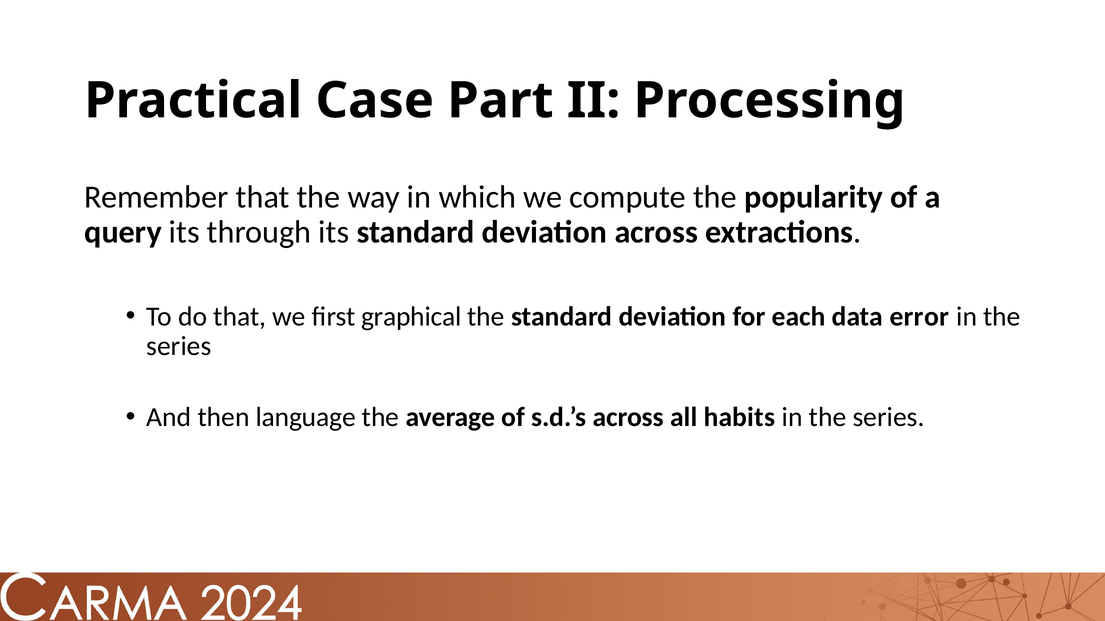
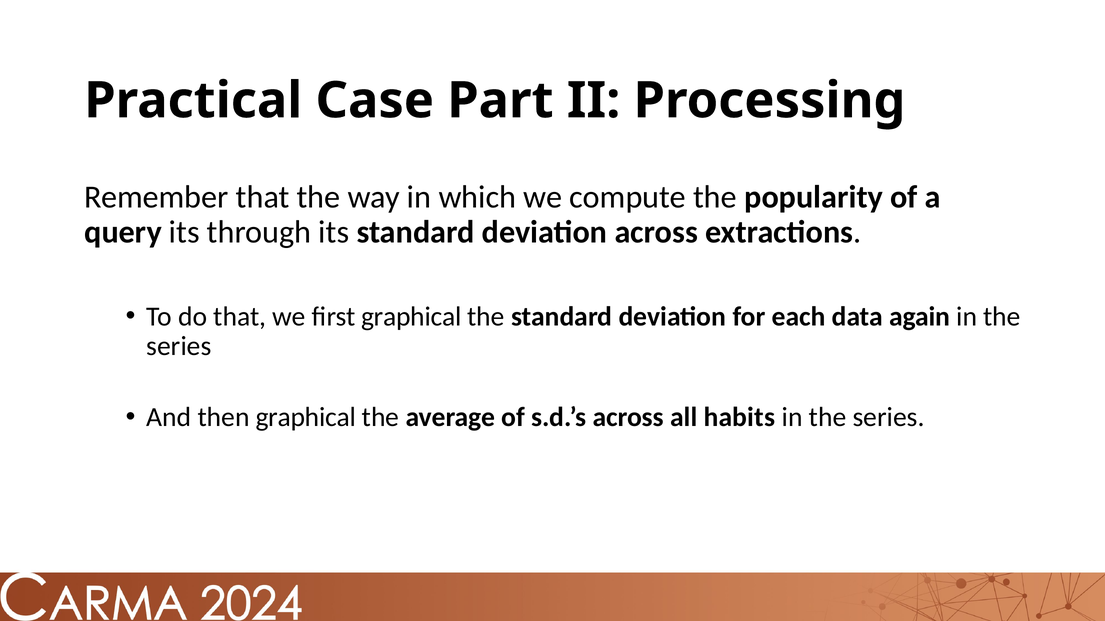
error: error -> again
then language: language -> graphical
